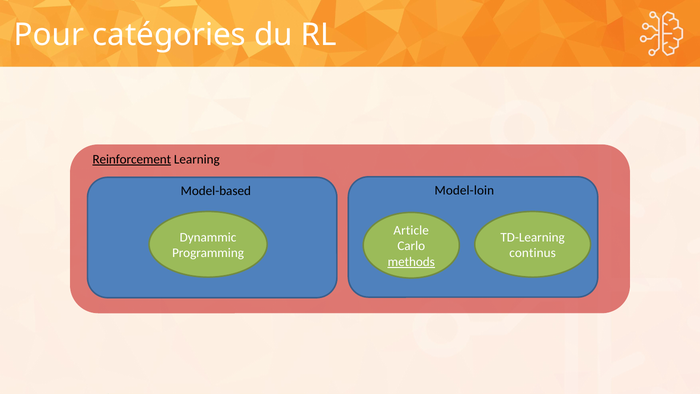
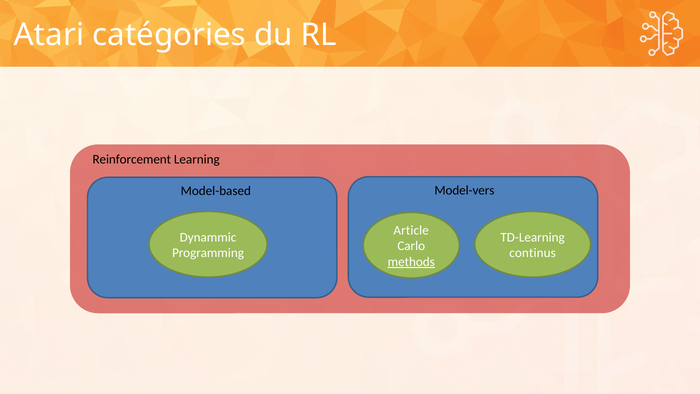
Pour: Pour -> Atari
Reinforcement underline: present -> none
Model-loin: Model-loin -> Model-vers
